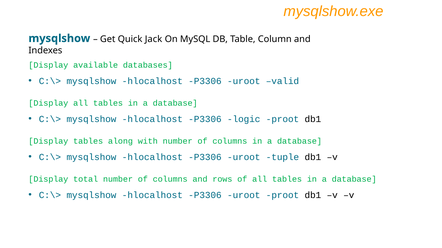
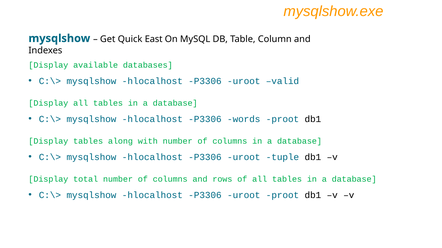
Jack: Jack -> East
logic: logic -> words
